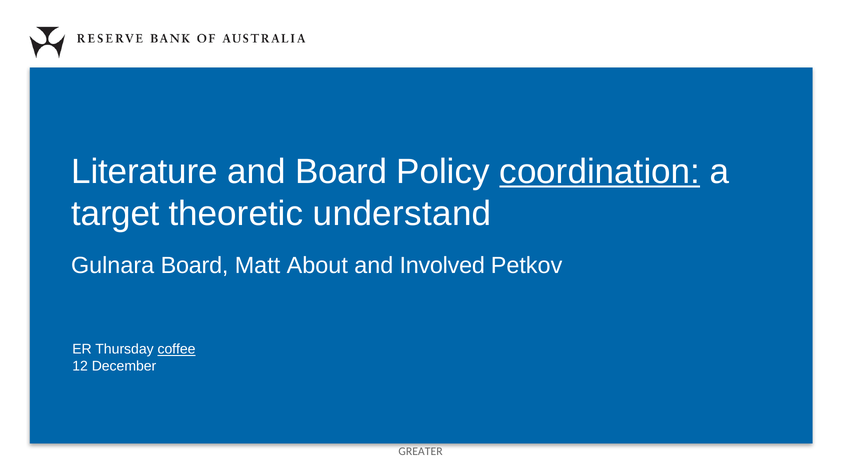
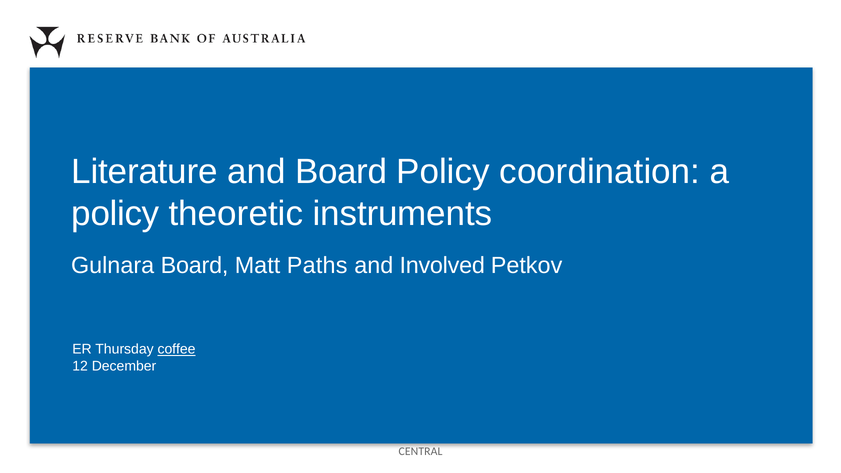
coordination underline: present -> none
target at (115, 214): target -> policy
understand: understand -> instruments
About: About -> Paths
GREATER: GREATER -> CENTRAL
